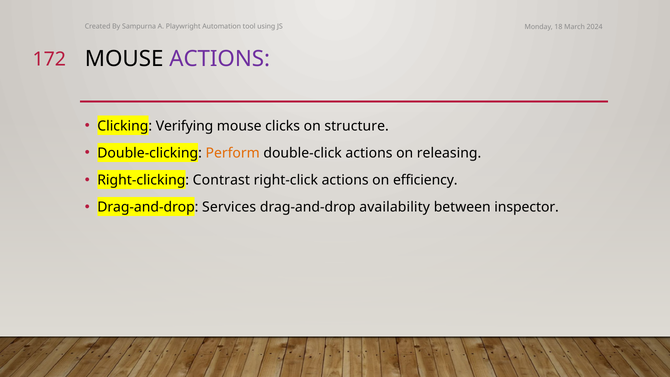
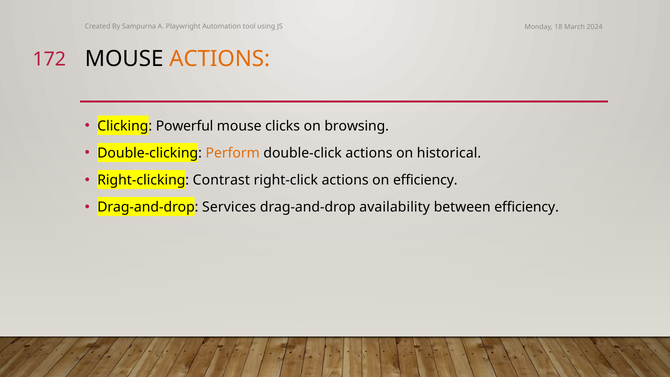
ACTIONS at (220, 59) colour: purple -> orange
Verifying: Verifying -> Powerful
structure: structure -> browsing
releasing: releasing -> historical
between inspector: inspector -> efficiency
